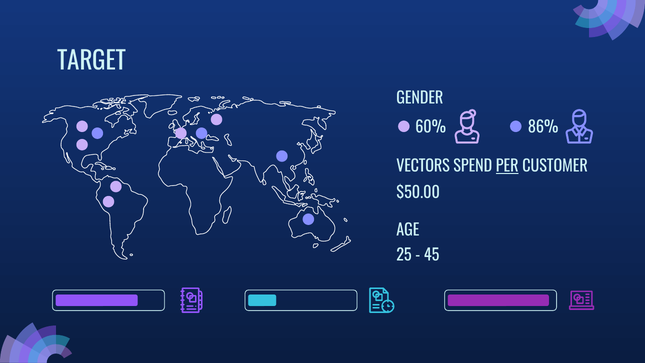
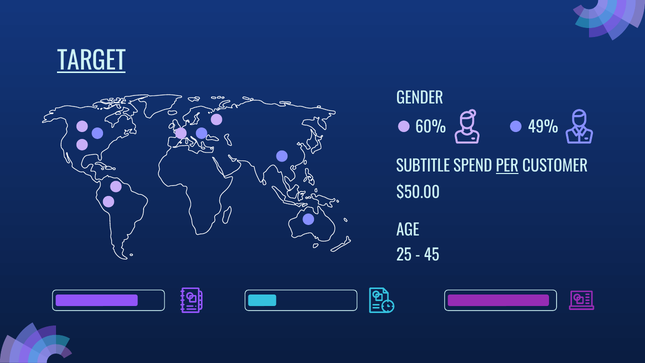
TARGET underline: none -> present
86%: 86% -> 49%
VECTORS: VECTORS -> SUBTITLE
